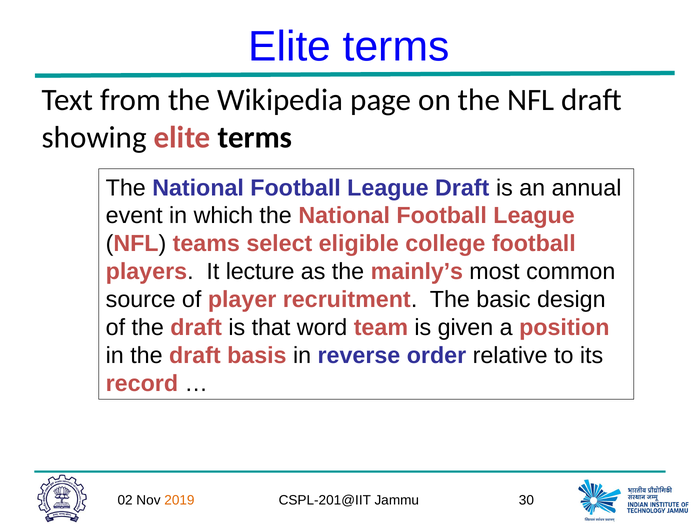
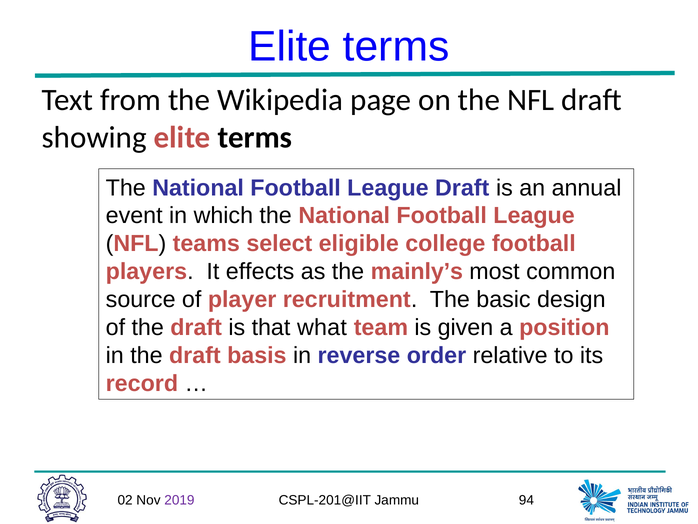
lecture: lecture -> effects
word: word -> what
2019 colour: orange -> purple
30: 30 -> 94
